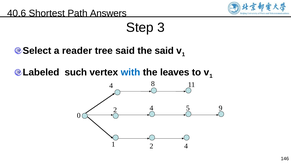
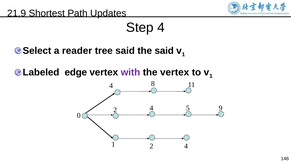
40.6: 40.6 -> 21.9
Answers: Answers -> Updates
Step 3: 3 -> 4
such: such -> edge
with colour: blue -> purple
the leaves: leaves -> vertex
